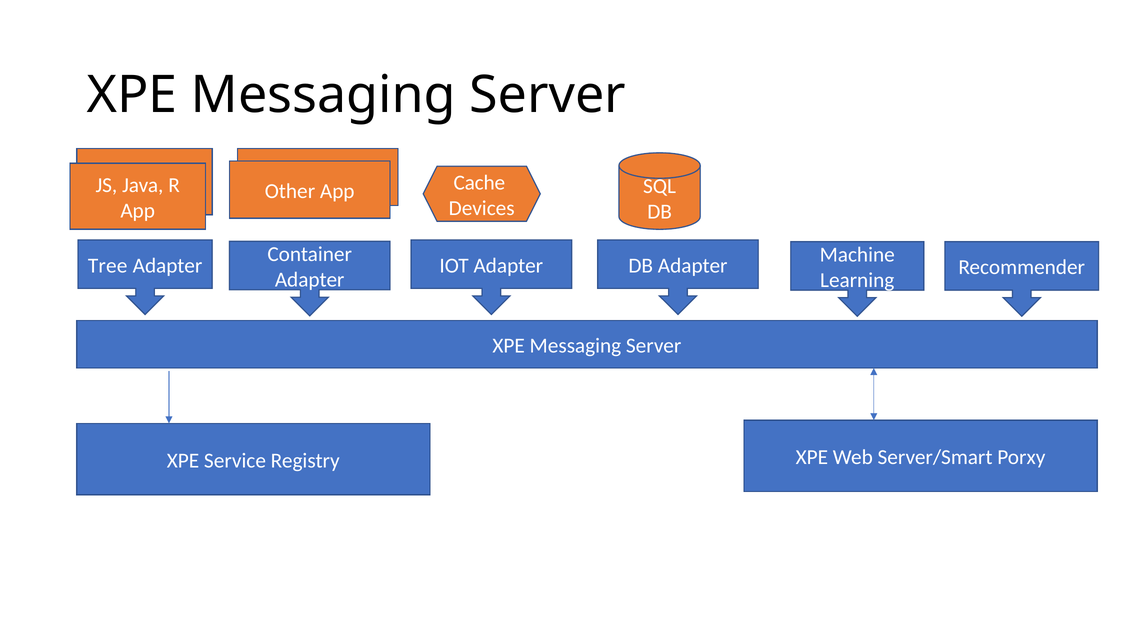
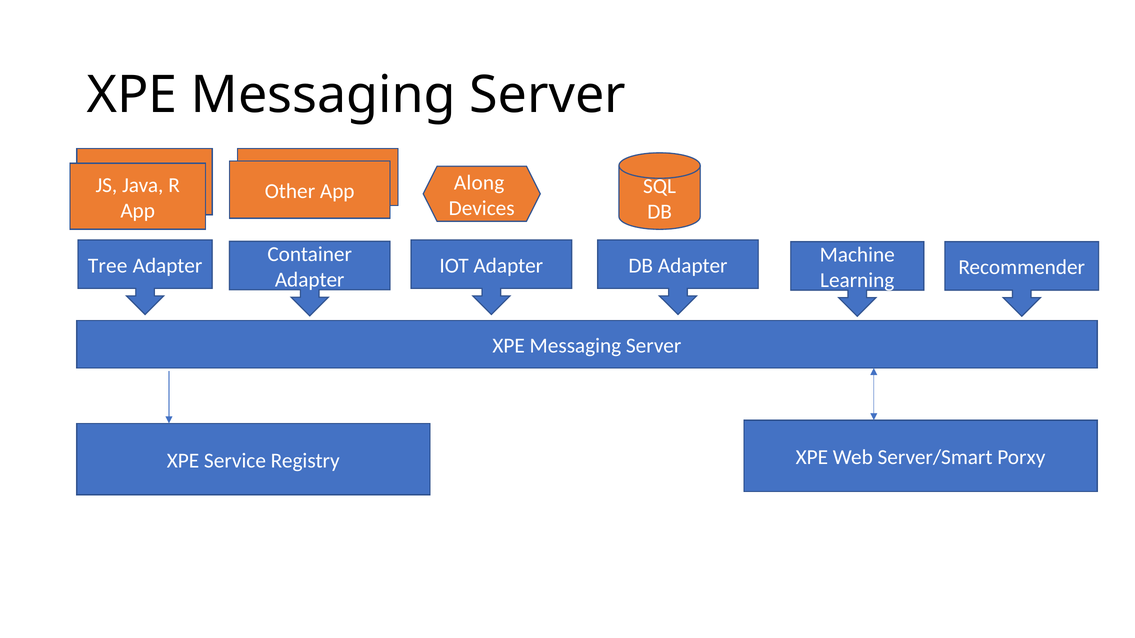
Cache: Cache -> Along
